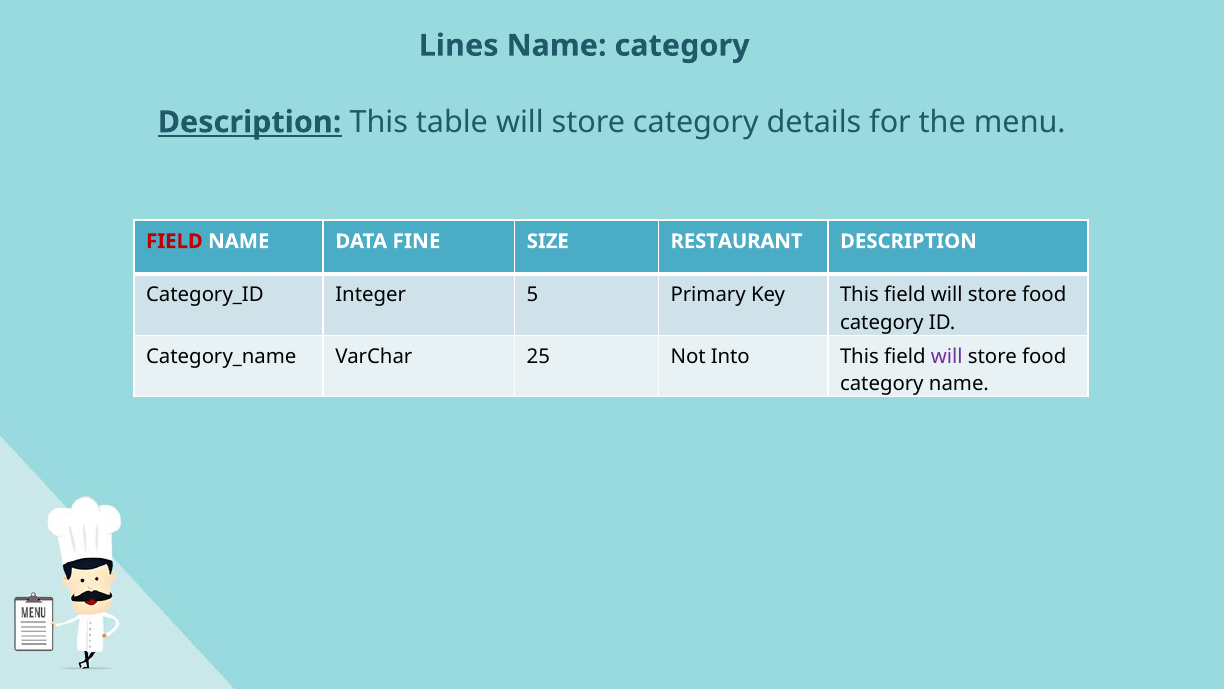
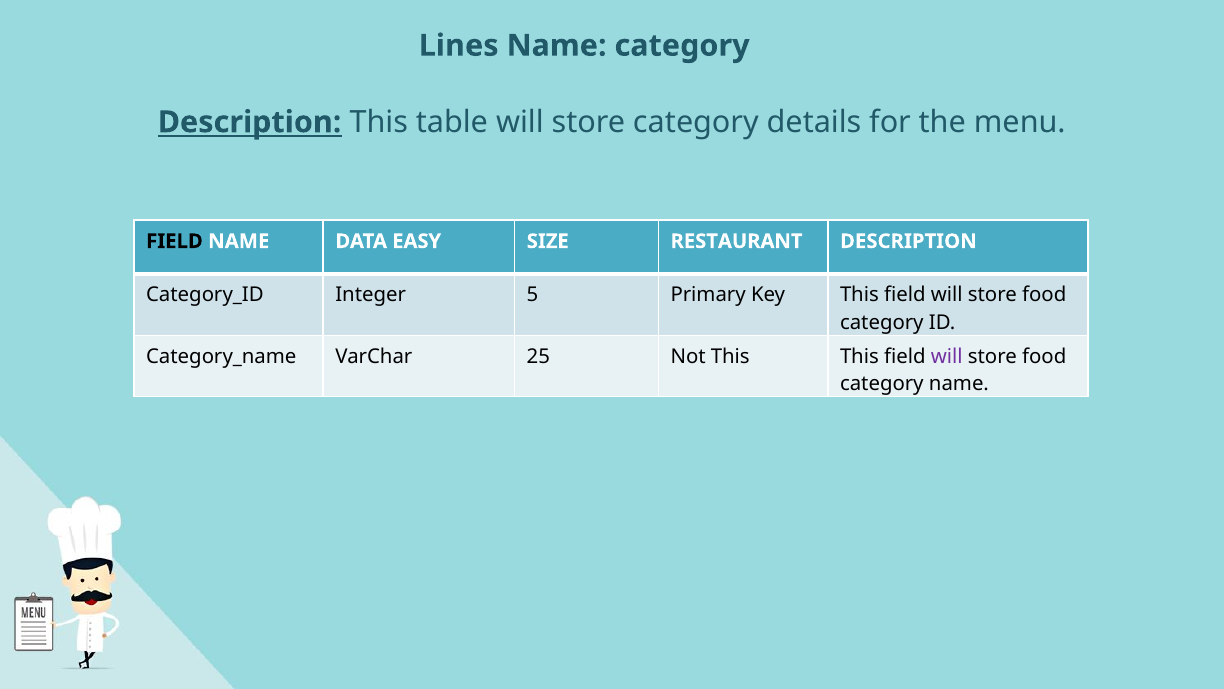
FIELD at (174, 241) colour: red -> black
FINE: FINE -> EASY
Not Into: Into -> This
